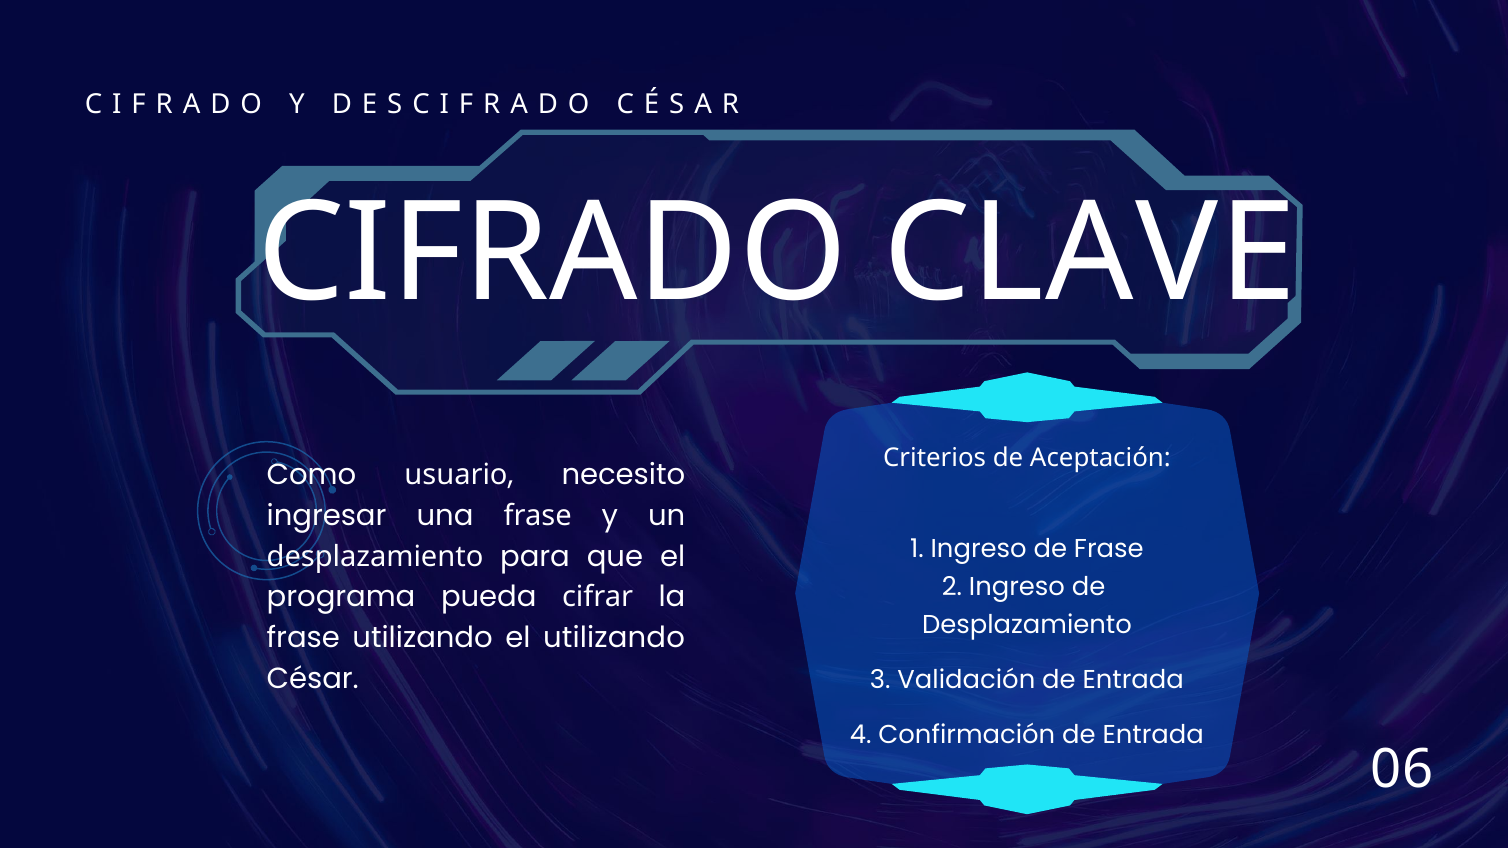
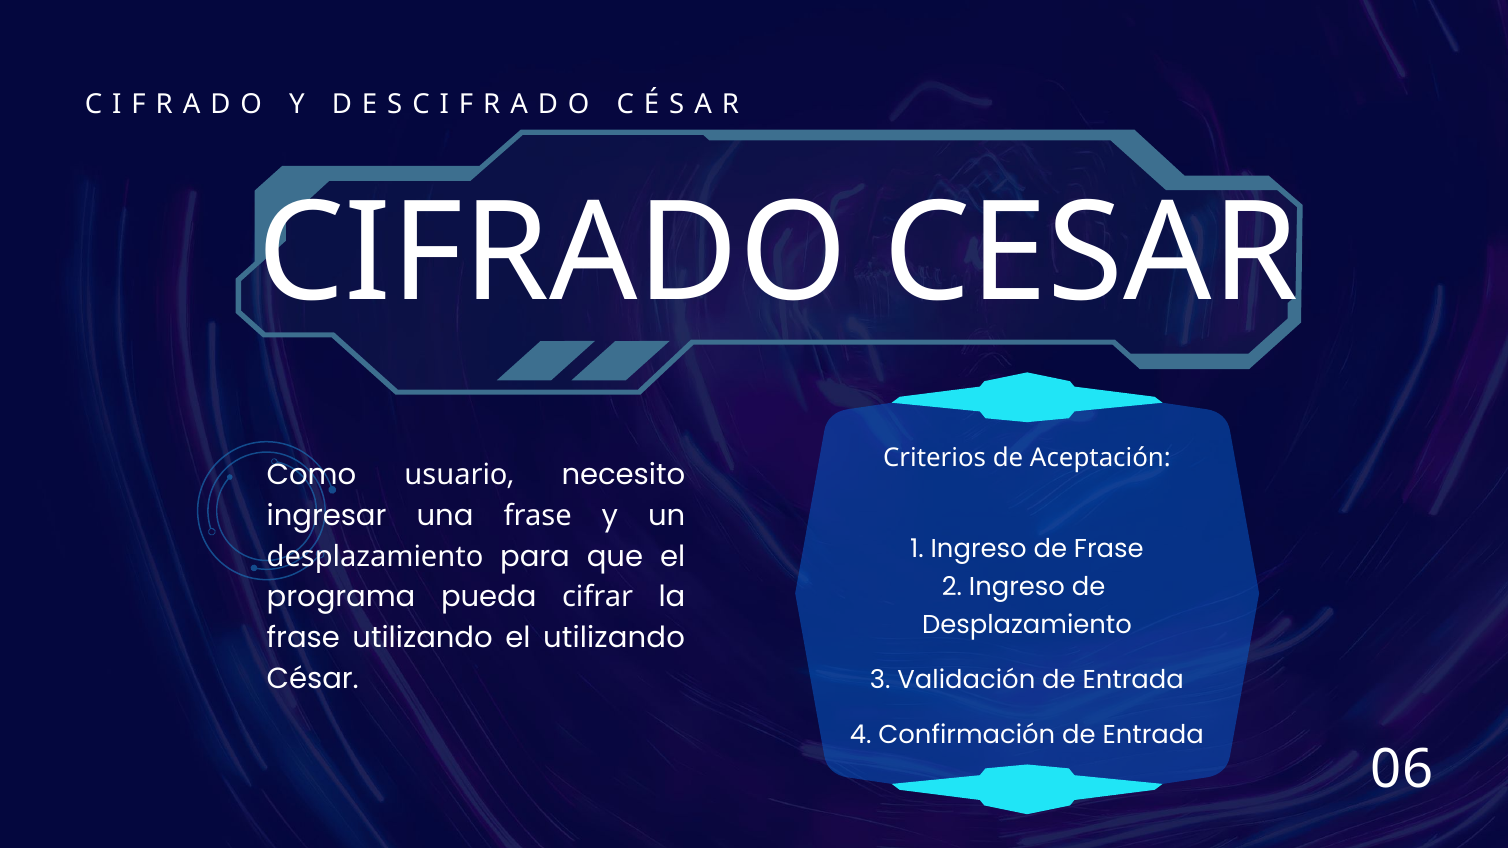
CLAVE: CLAVE -> CESAR
